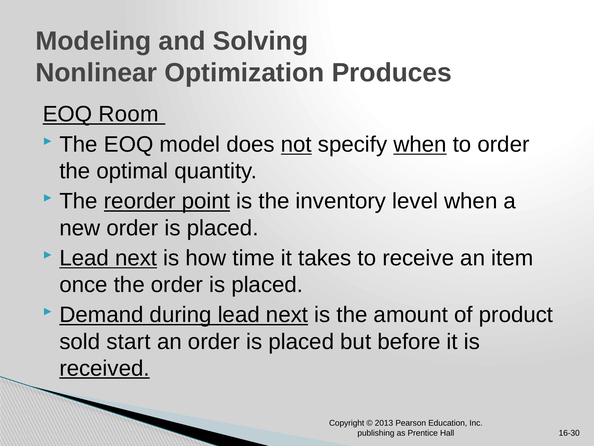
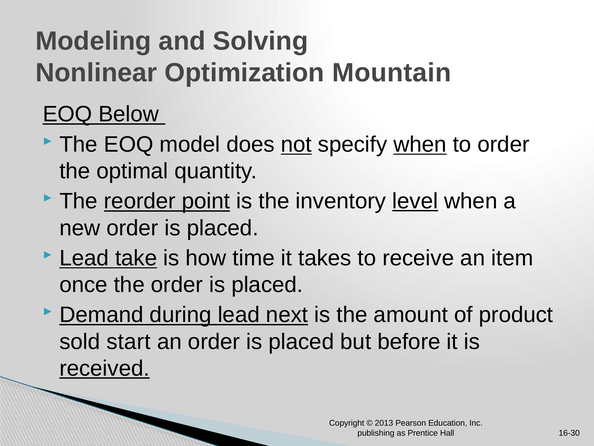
Produces: Produces -> Mountain
Room: Room -> Below
level underline: none -> present
next at (136, 258): next -> take
